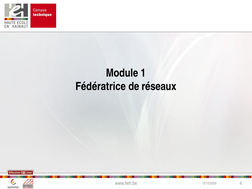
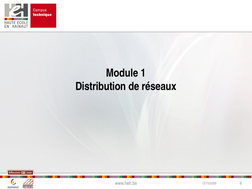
Fédératrice: Fédératrice -> Distribution
